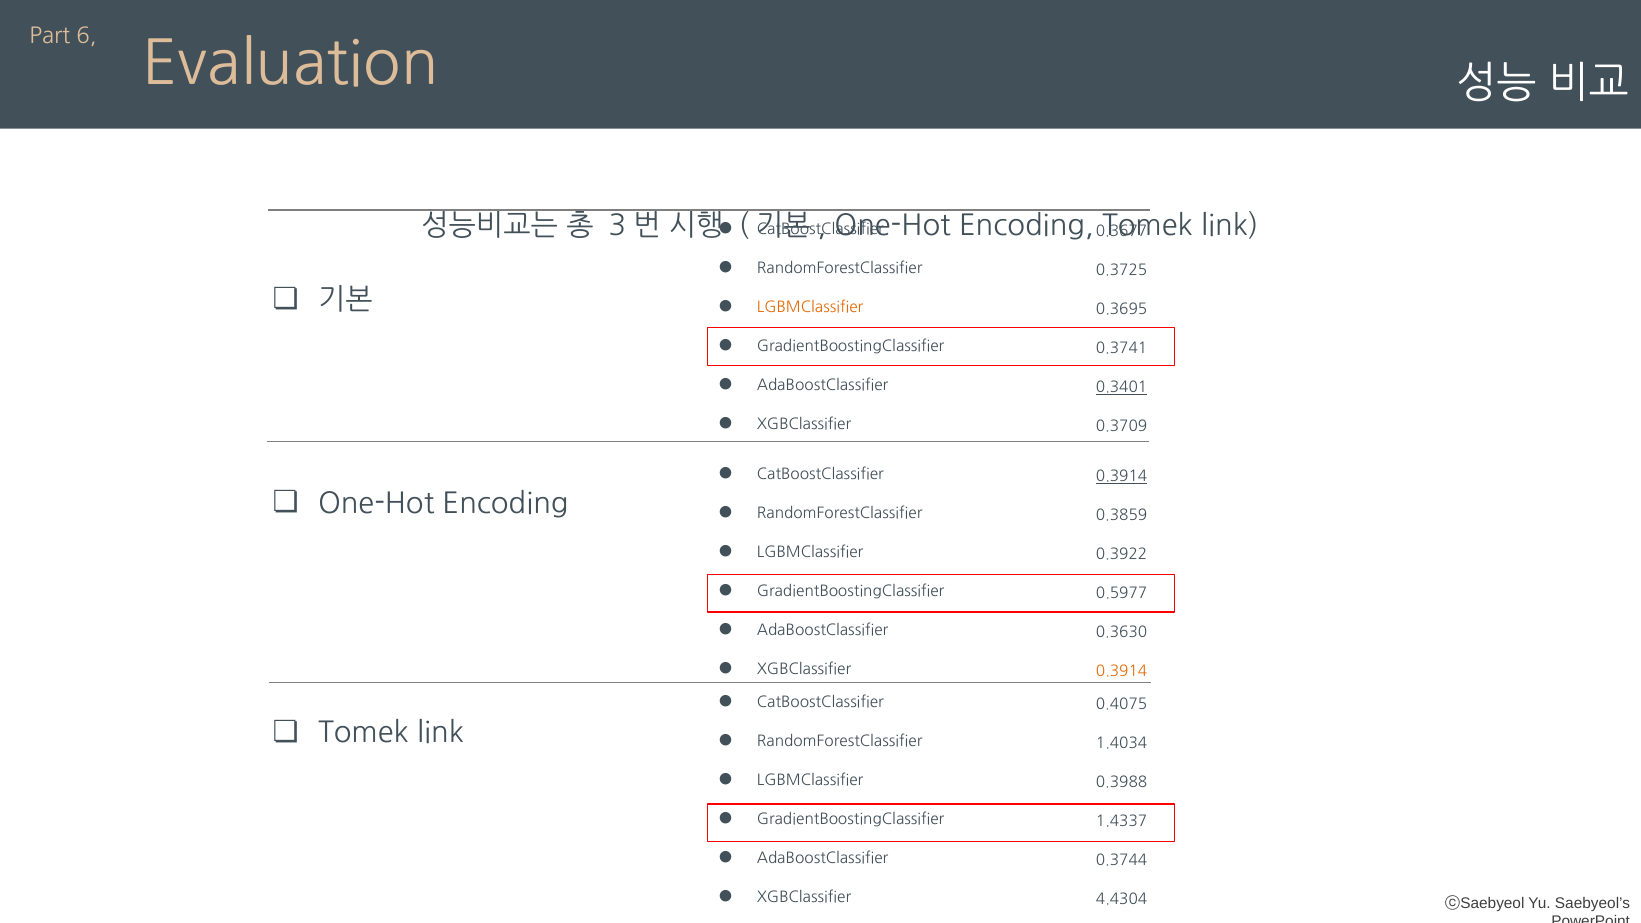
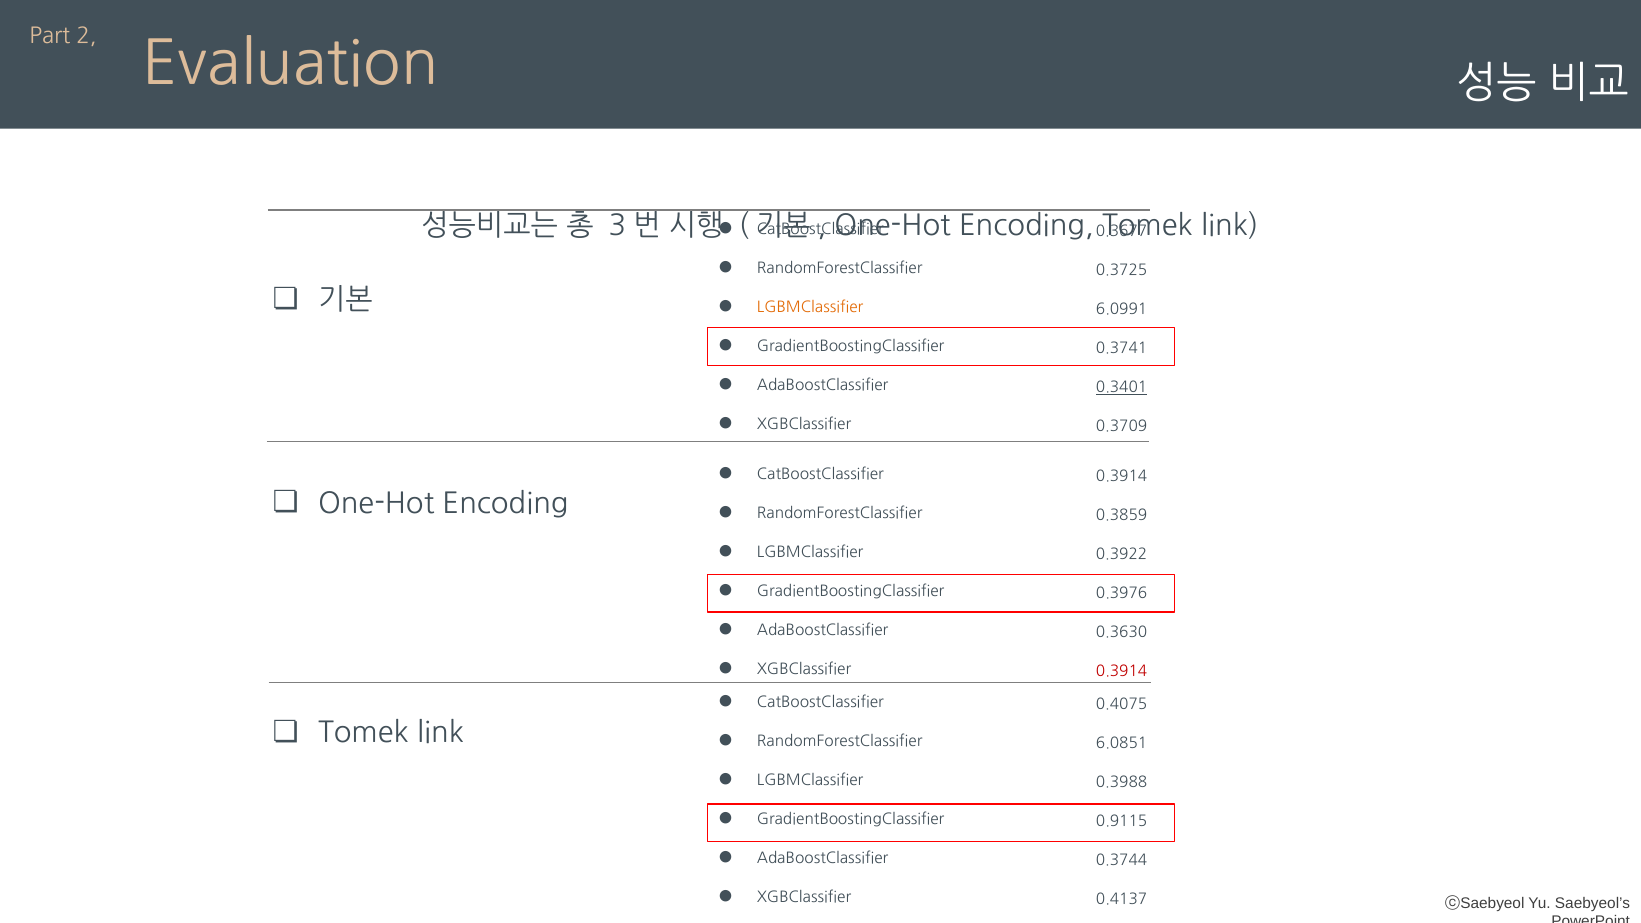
6: 6 -> 2
0.3695: 0.3695 -> 6.0991
0.3914 at (1122, 477) underline: present -> none
0.5977: 0.5977 -> 0.3976
0.3914 at (1122, 672) colour: orange -> red
1.4034: 1.4034 -> 6.0851
1.4337: 1.4337 -> 0.9115
4.4304: 4.4304 -> 0.4137
